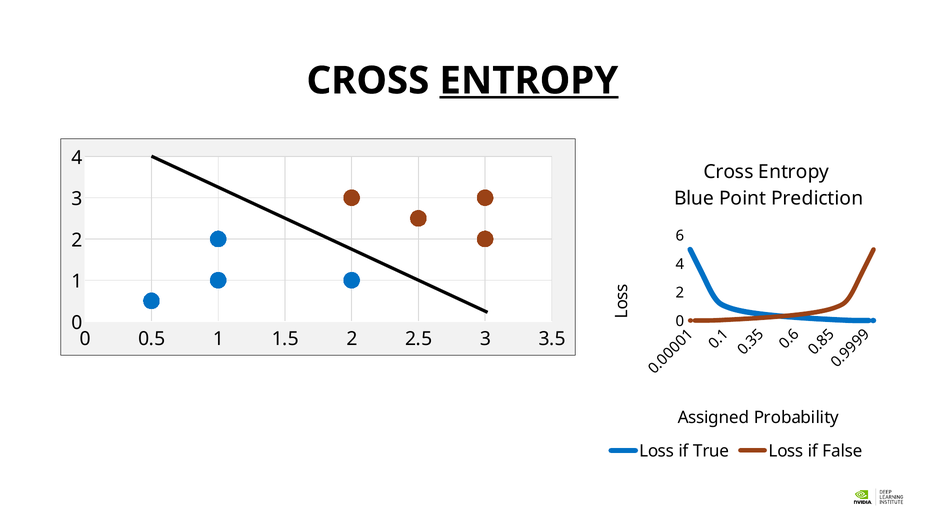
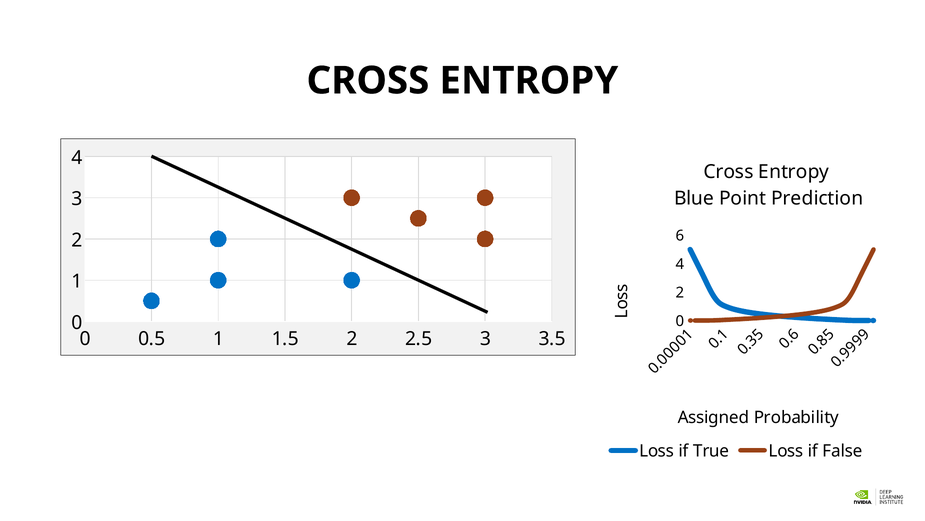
ENTROPY at (529, 81) underline: present -> none
